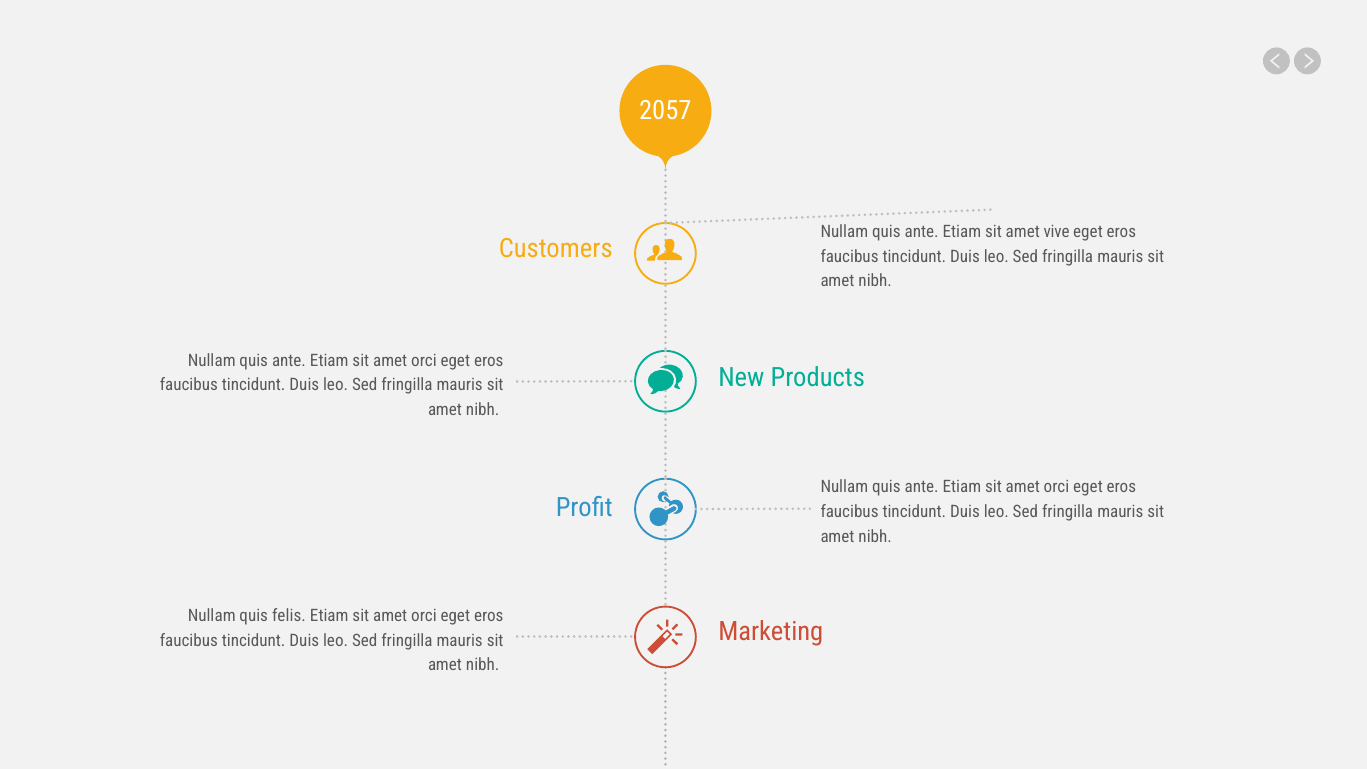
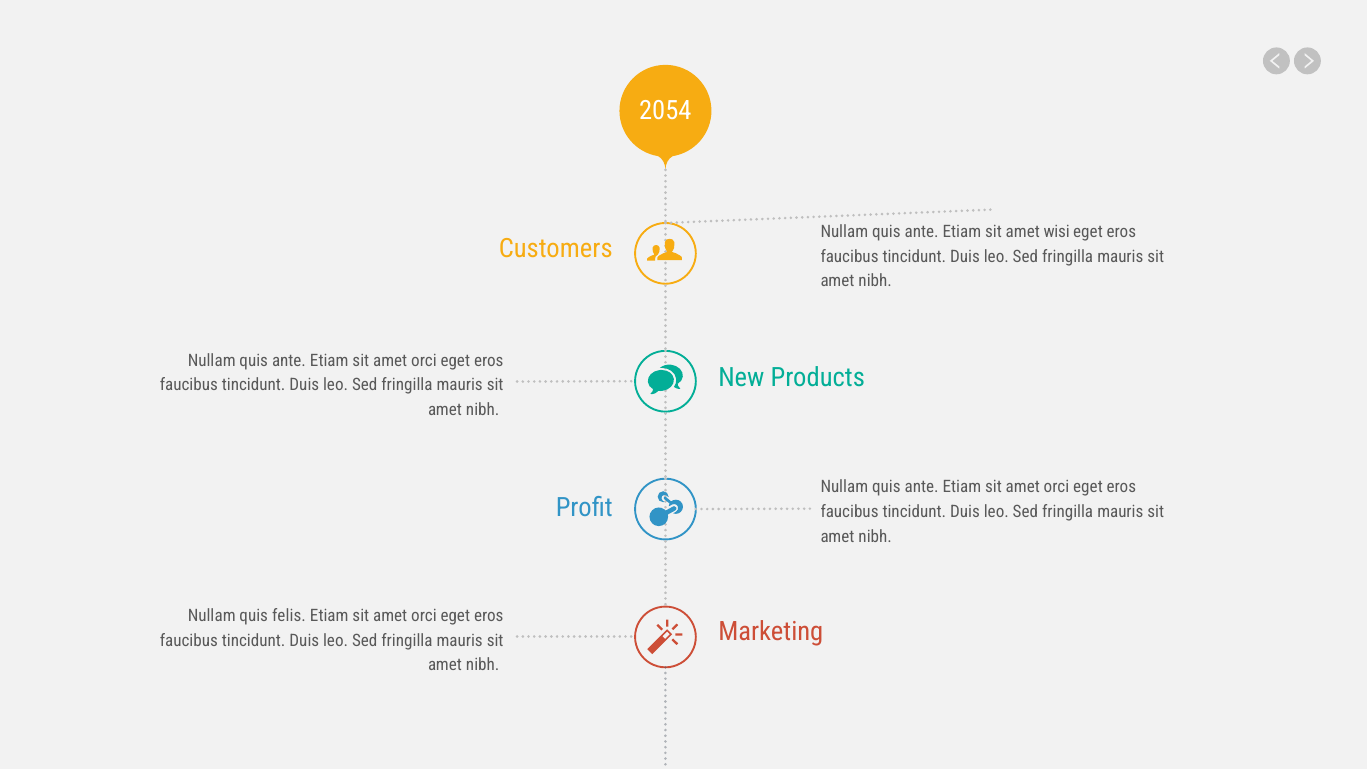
2057: 2057 -> 2054
vive: vive -> wisi
